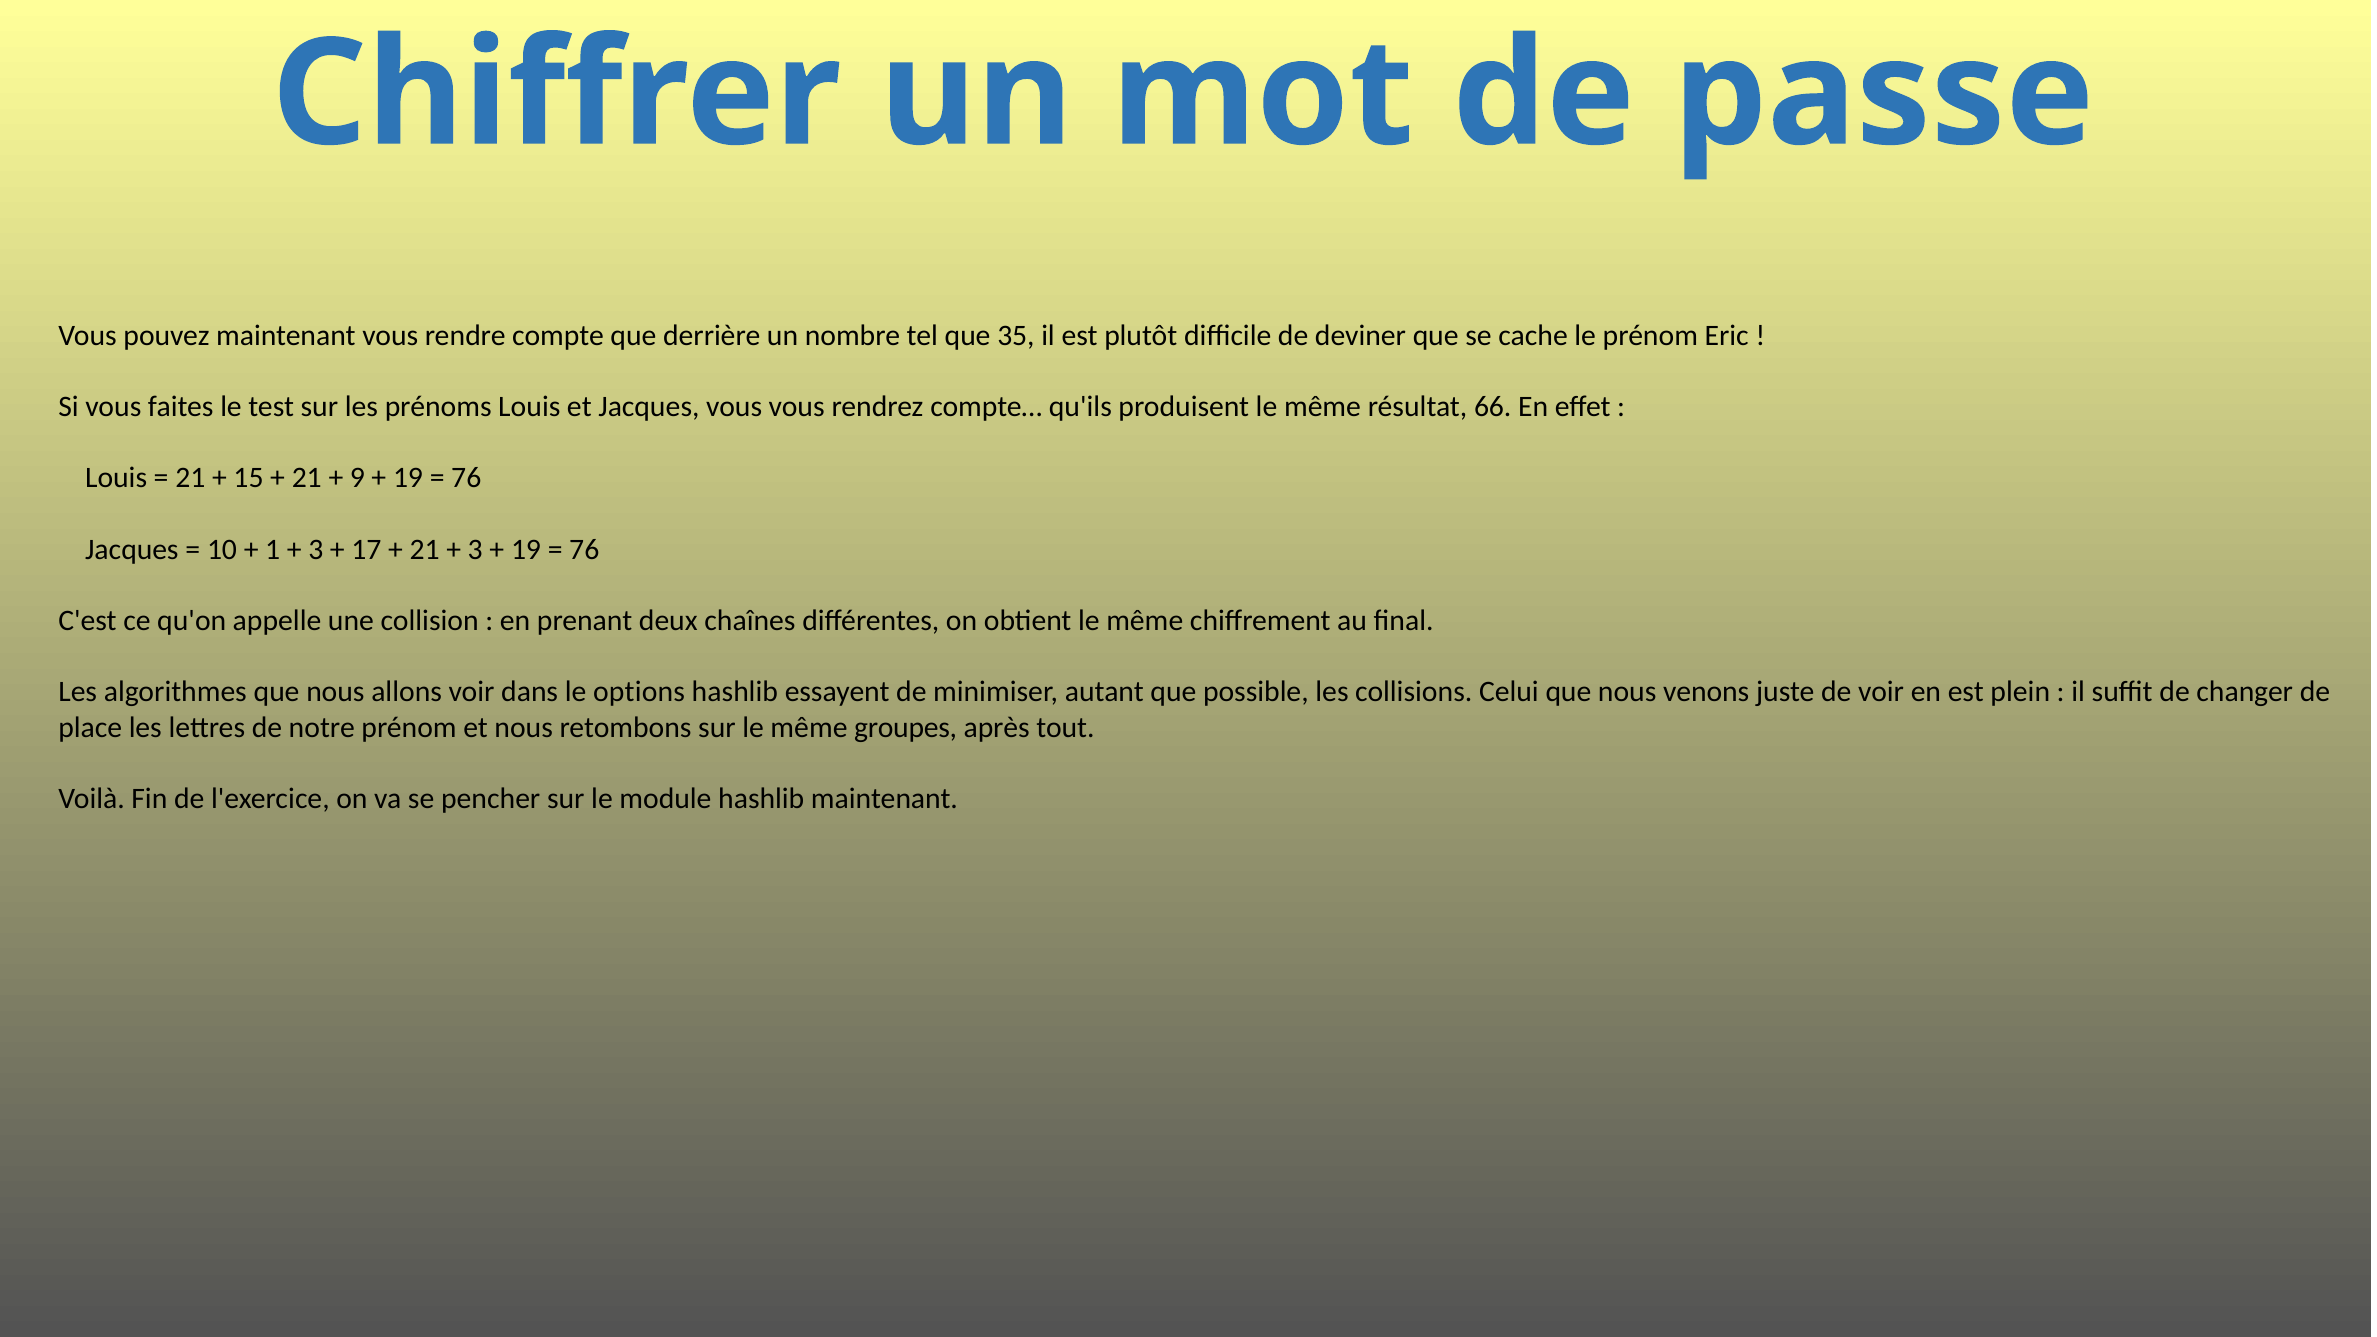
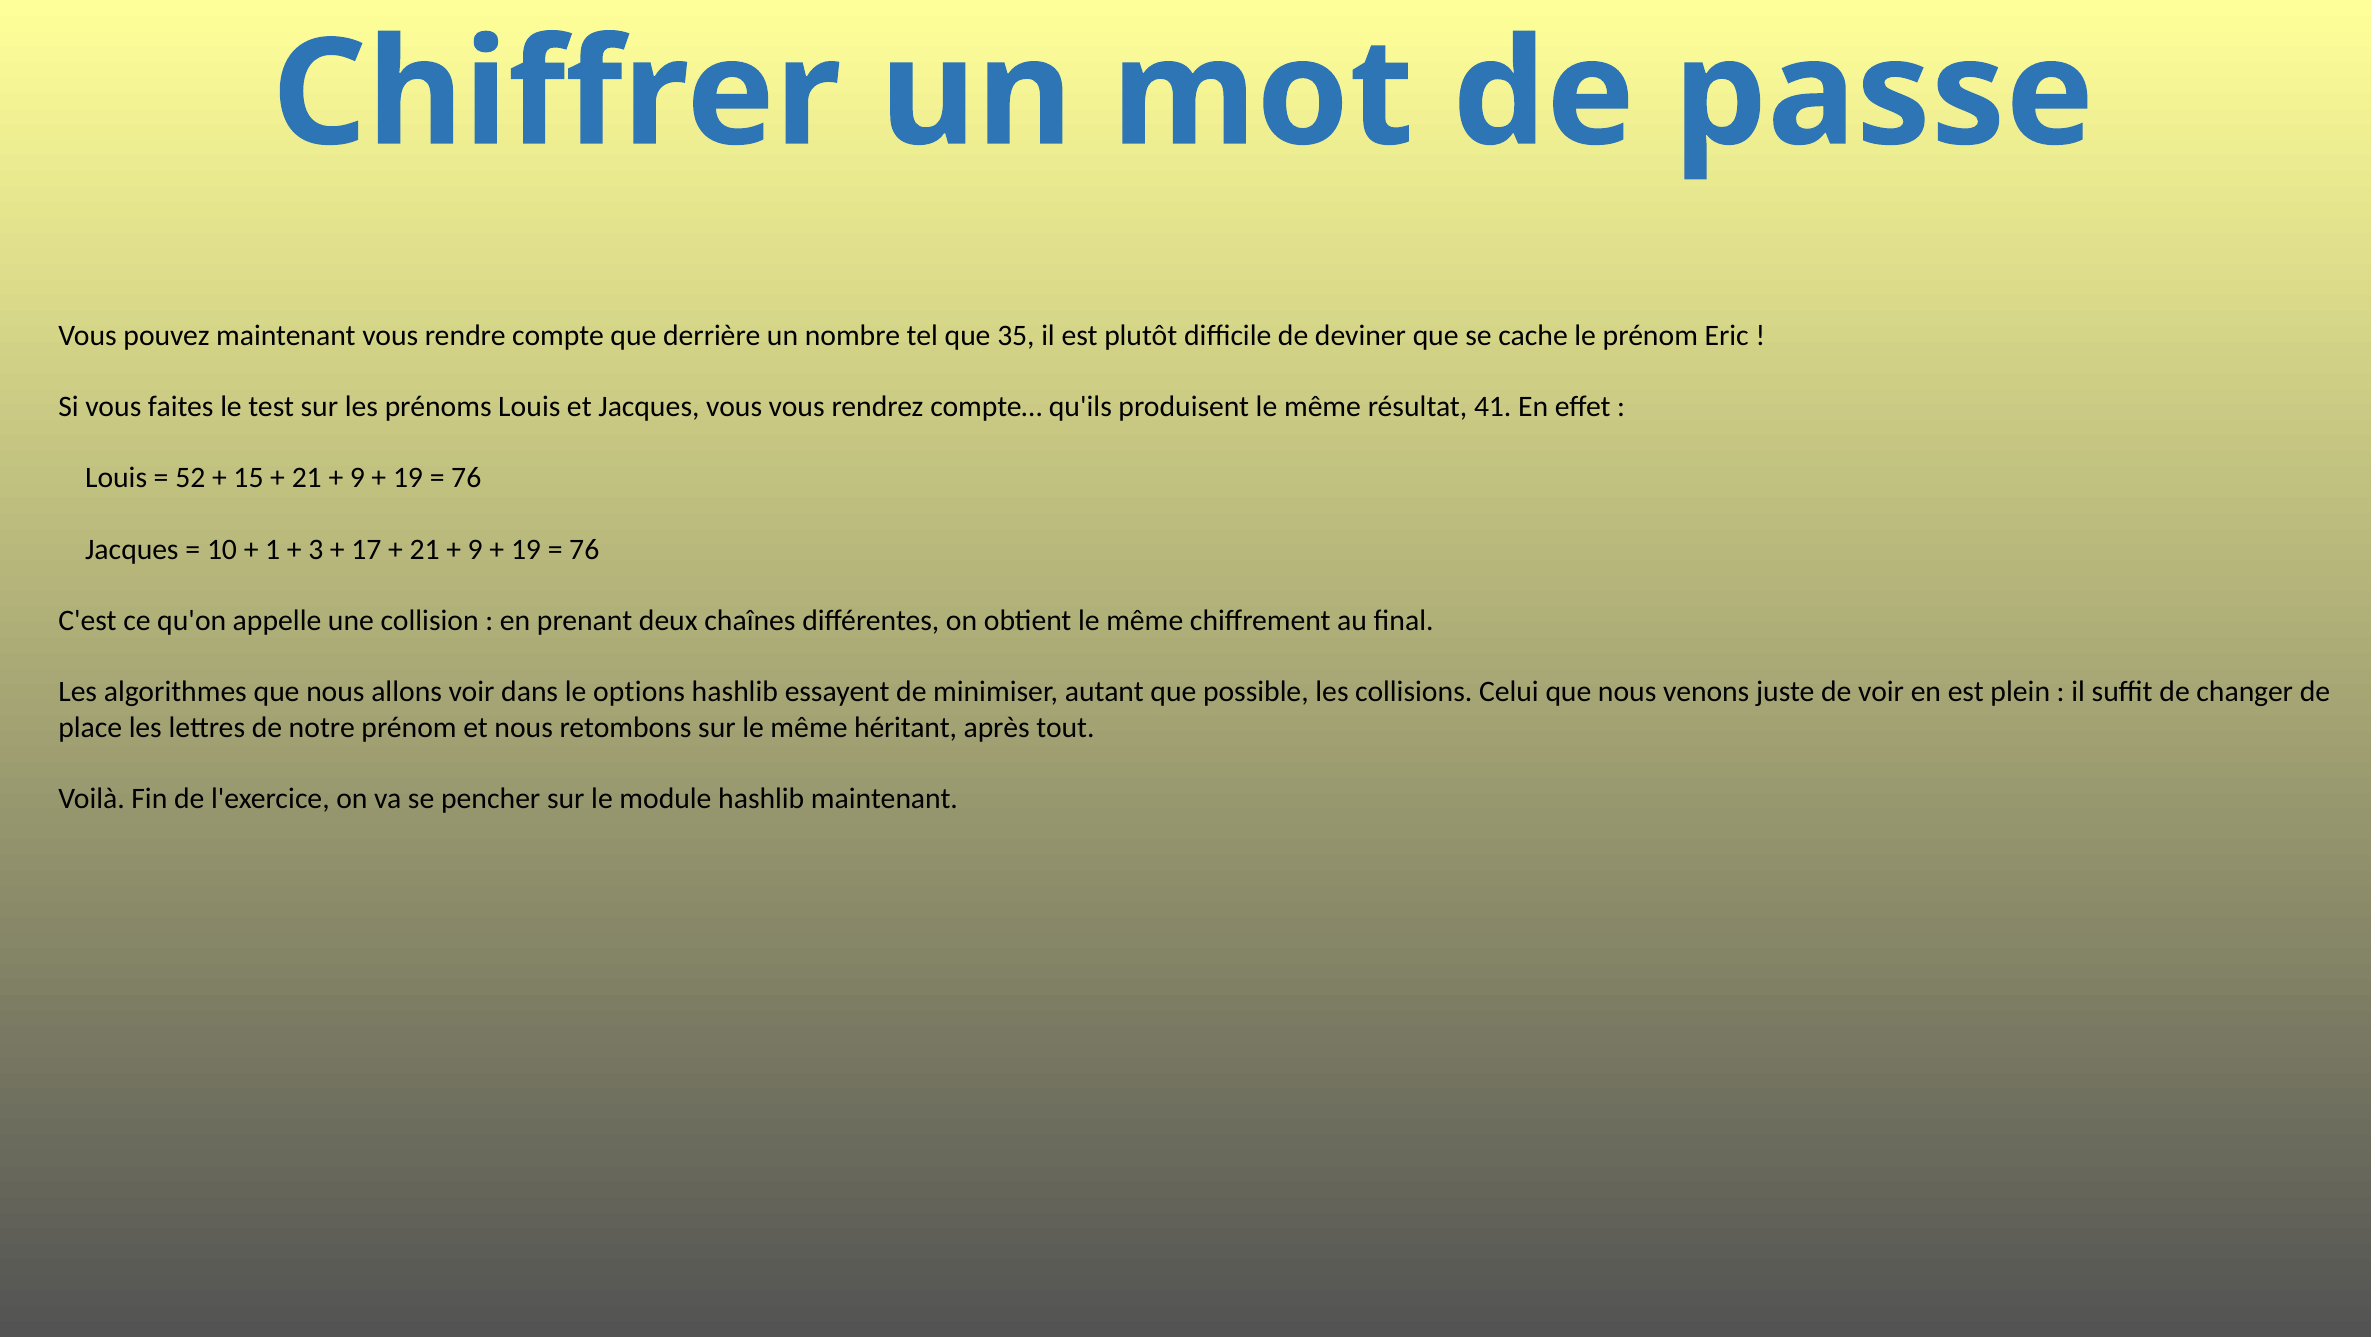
66: 66 -> 41
21 at (190, 478): 21 -> 52
3 at (475, 550): 3 -> 9
groupes: groupes -> héritant
